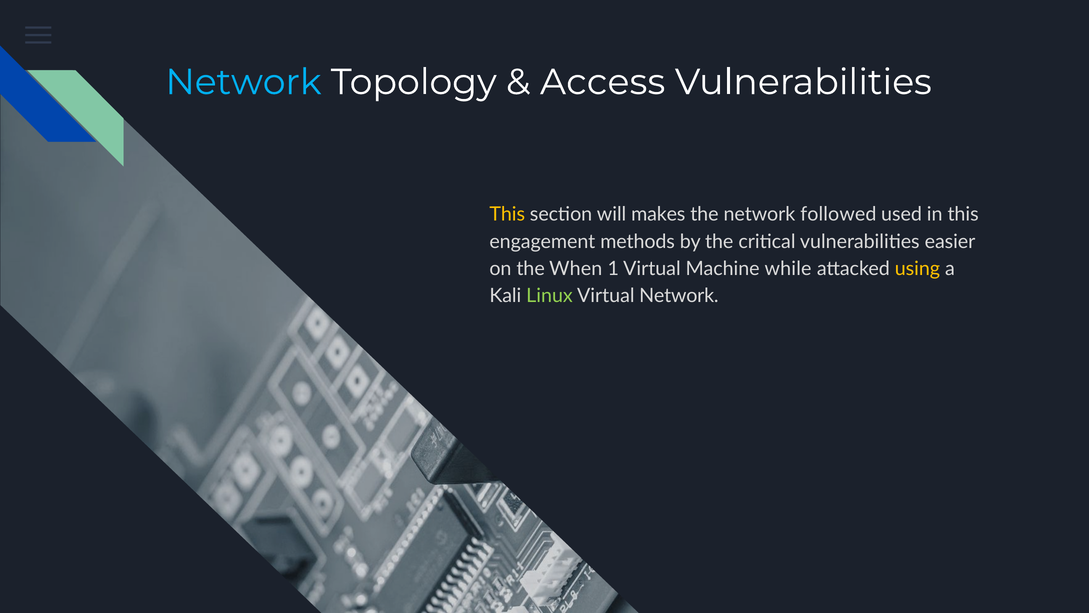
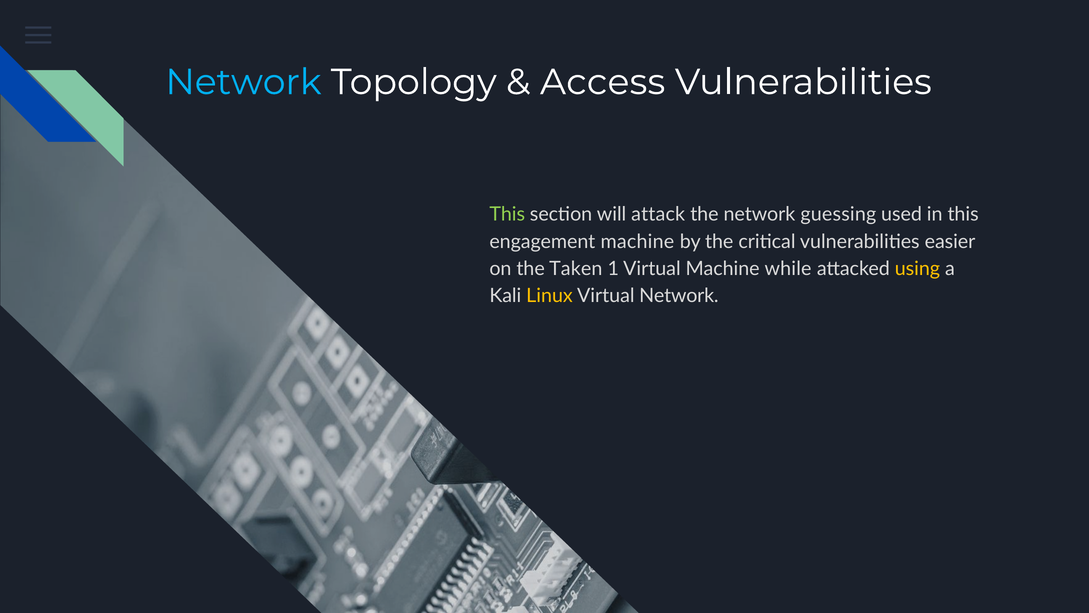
This at (507, 214) colour: yellow -> light green
makes: makes -> attack
followed: followed -> guessing
engagement methods: methods -> machine
When: When -> Taken
Linux colour: light green -> yellow
